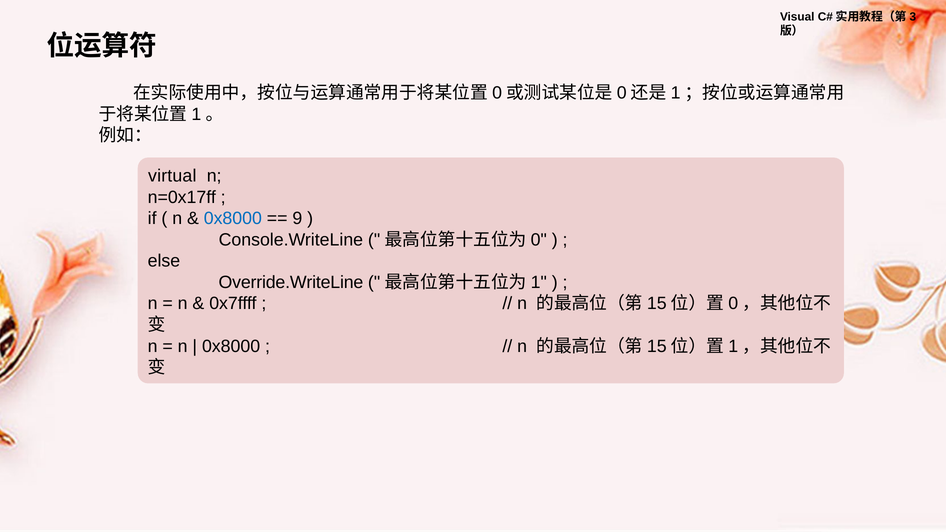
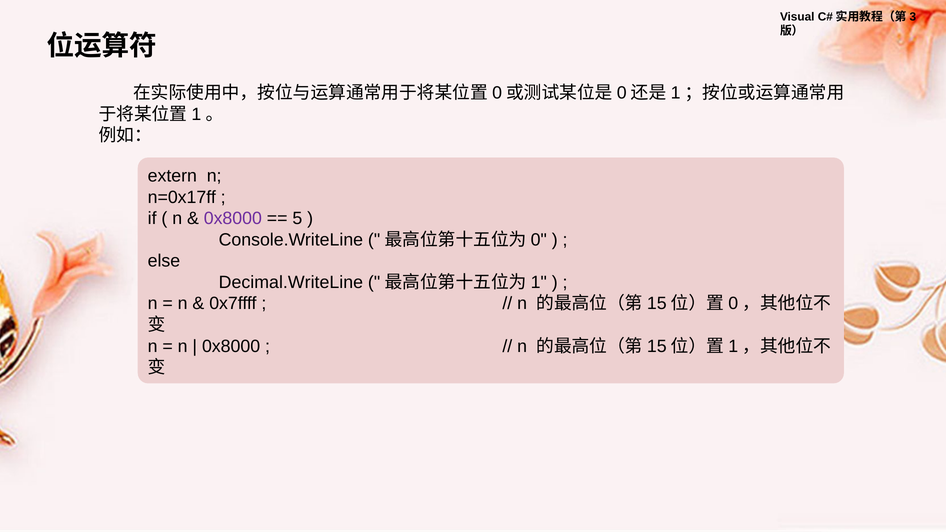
virtual: virtual -> extern
0x8000 at (233, 219) colour: blue -> purple
9: 9 -> 5
Override.WriteLine: Override.WriteLine -> Decimal.WriteLine
